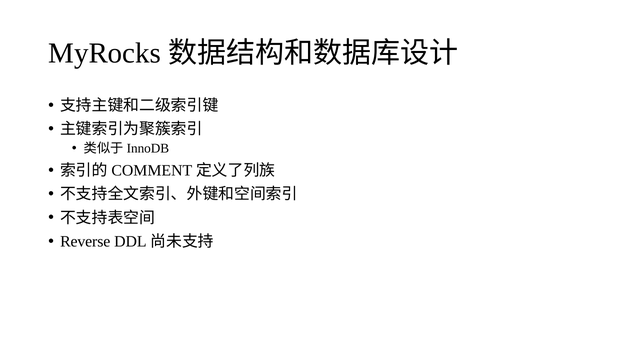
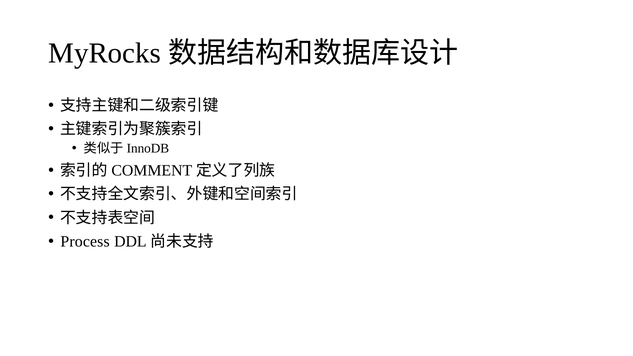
Reverse: Reverse -> Process
